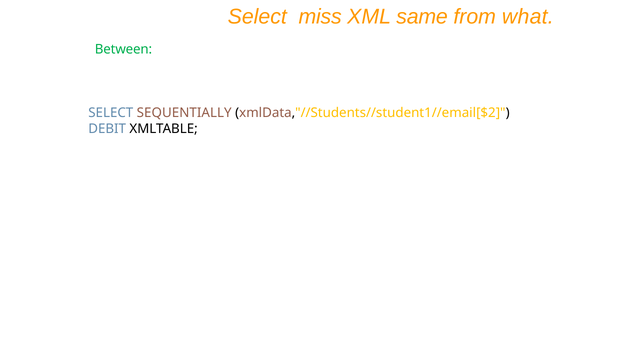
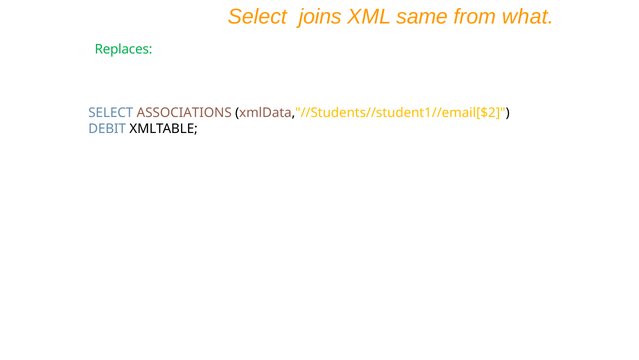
miss: miss -> joins
Between: Between -> Replaces
SEQUENTIALLY: SEQUENTIALLY -> ASSOCIATIONS
